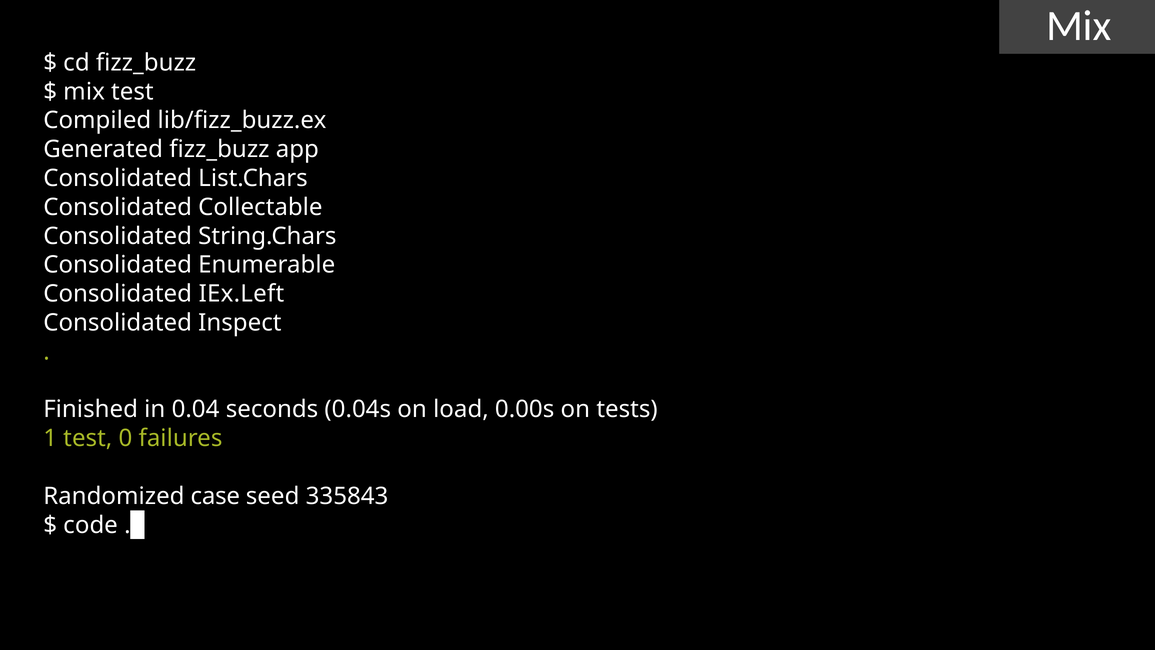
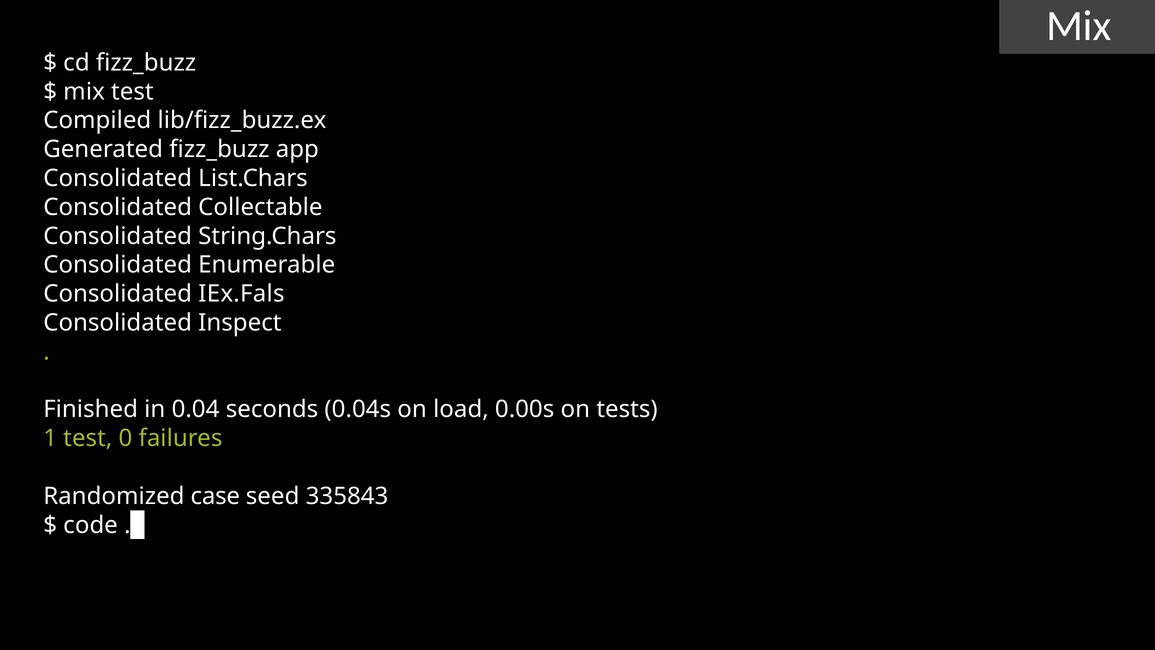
IEx.Left: IEx.Left -> IEx.Fals
